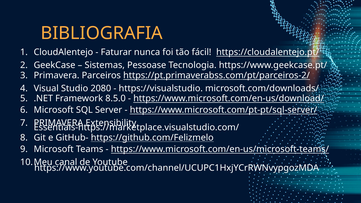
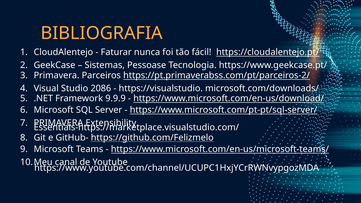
2080: 2080 -> 2086
8.5.0: 8.5.0 -> 9.9.9
